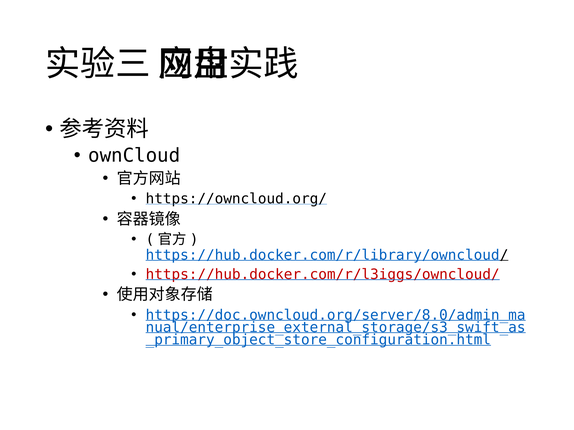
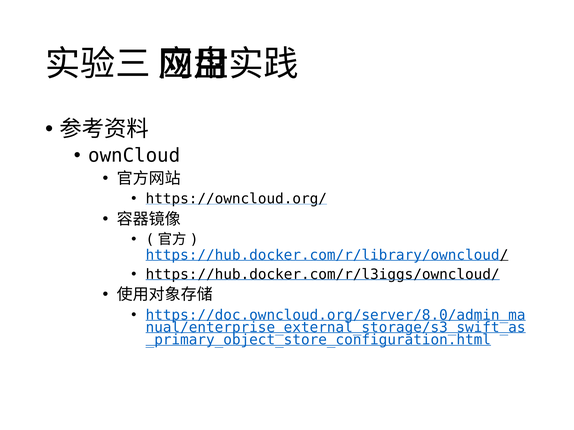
https://hub.docker.com/r/l3iggs/owncloud/ colour: red -> black
